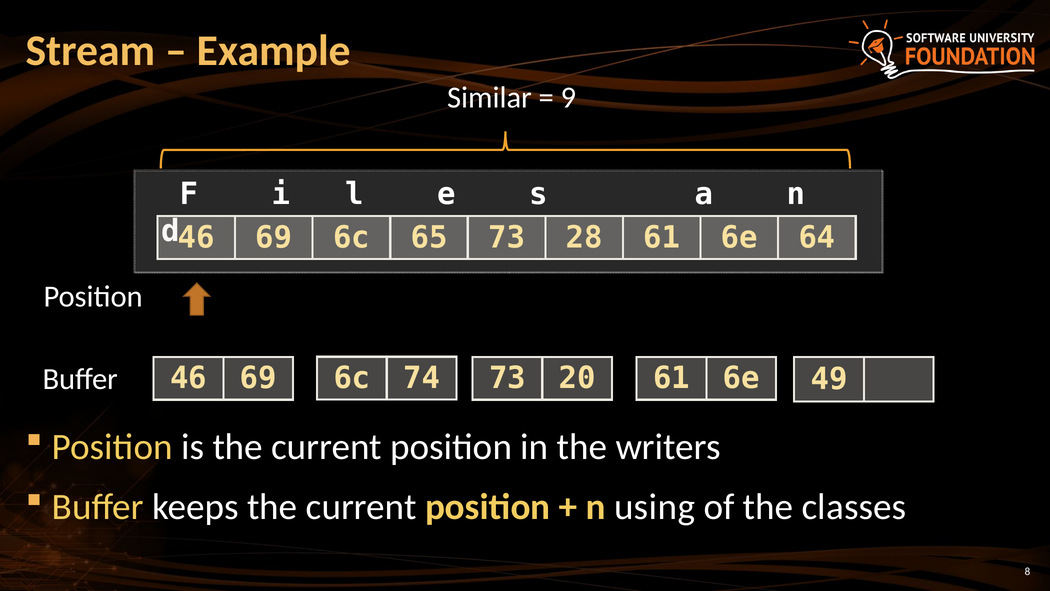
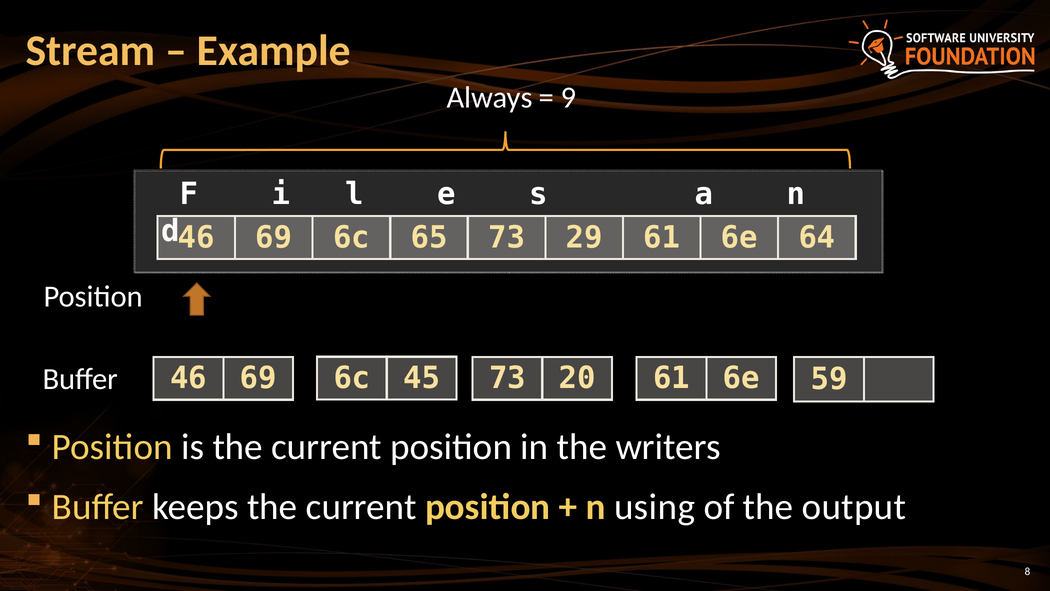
Similar: Similar -> Always
28: 28 -> 29
74: 74 -> 45
49: 49 -> 59
classes: classes -> output
